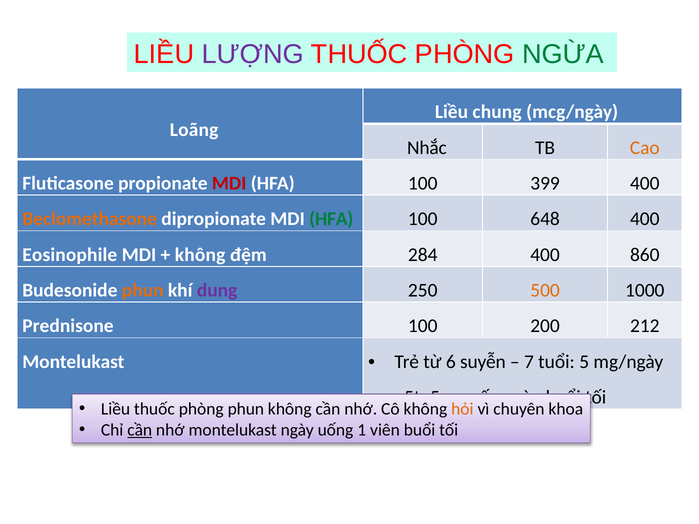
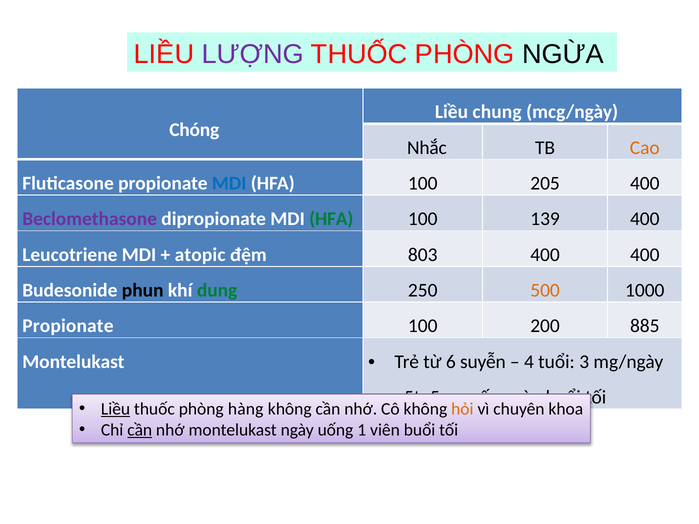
NGỪA colour: green -> black
Loãng: Loãng -> Chóng
MDI at (229, 183) colour: red -> blue
399: 399 -> 205
Beclomethasone colour: orange -> purple
648: 648 -> 139
Eosinophile: Eosinophile -> Leucotriene
không at (200, 255): không -> atopic
284: 284 -> 803
400 860: 860 -> 400
phun at (143, 290) colour: orange -> black
dung colour: purple -> green
Prednisone at (68, 326): Prednisone -> Propionate
212: 212 -> 885
7: 7 -> 4
5: 5 -> 3
Liều at (116, 409) underline: none -> present
phòng phun: phun -> hàng
